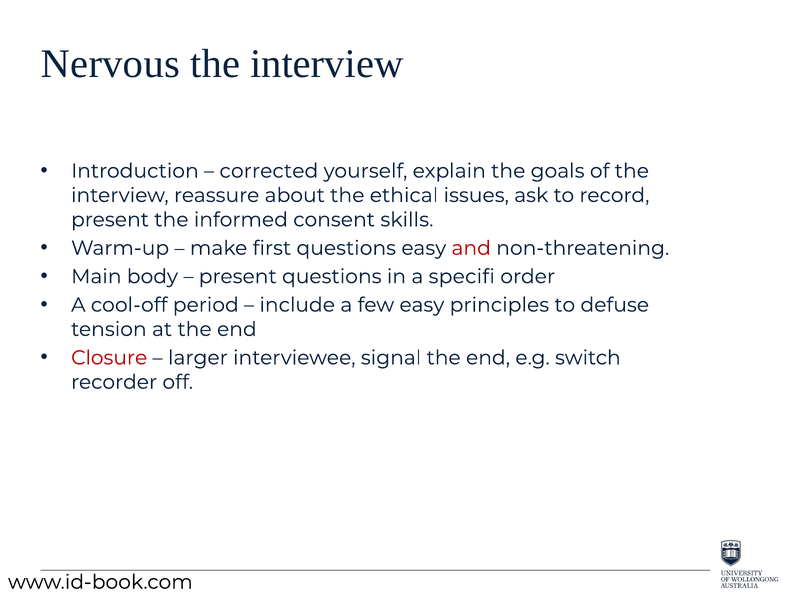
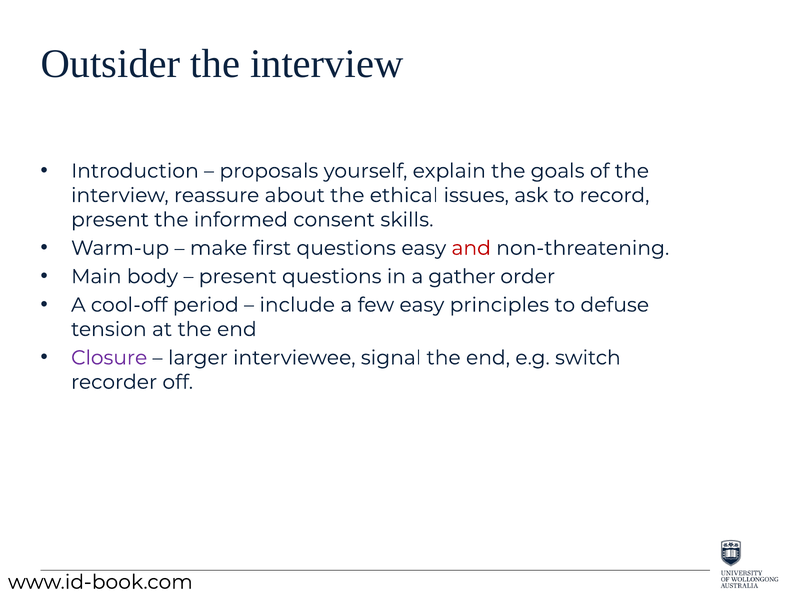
Nervous: Nervous -> Outsider
corrected: corrected -> proposals
specifi: specifi -> gather
Closure colour: red -> purple
